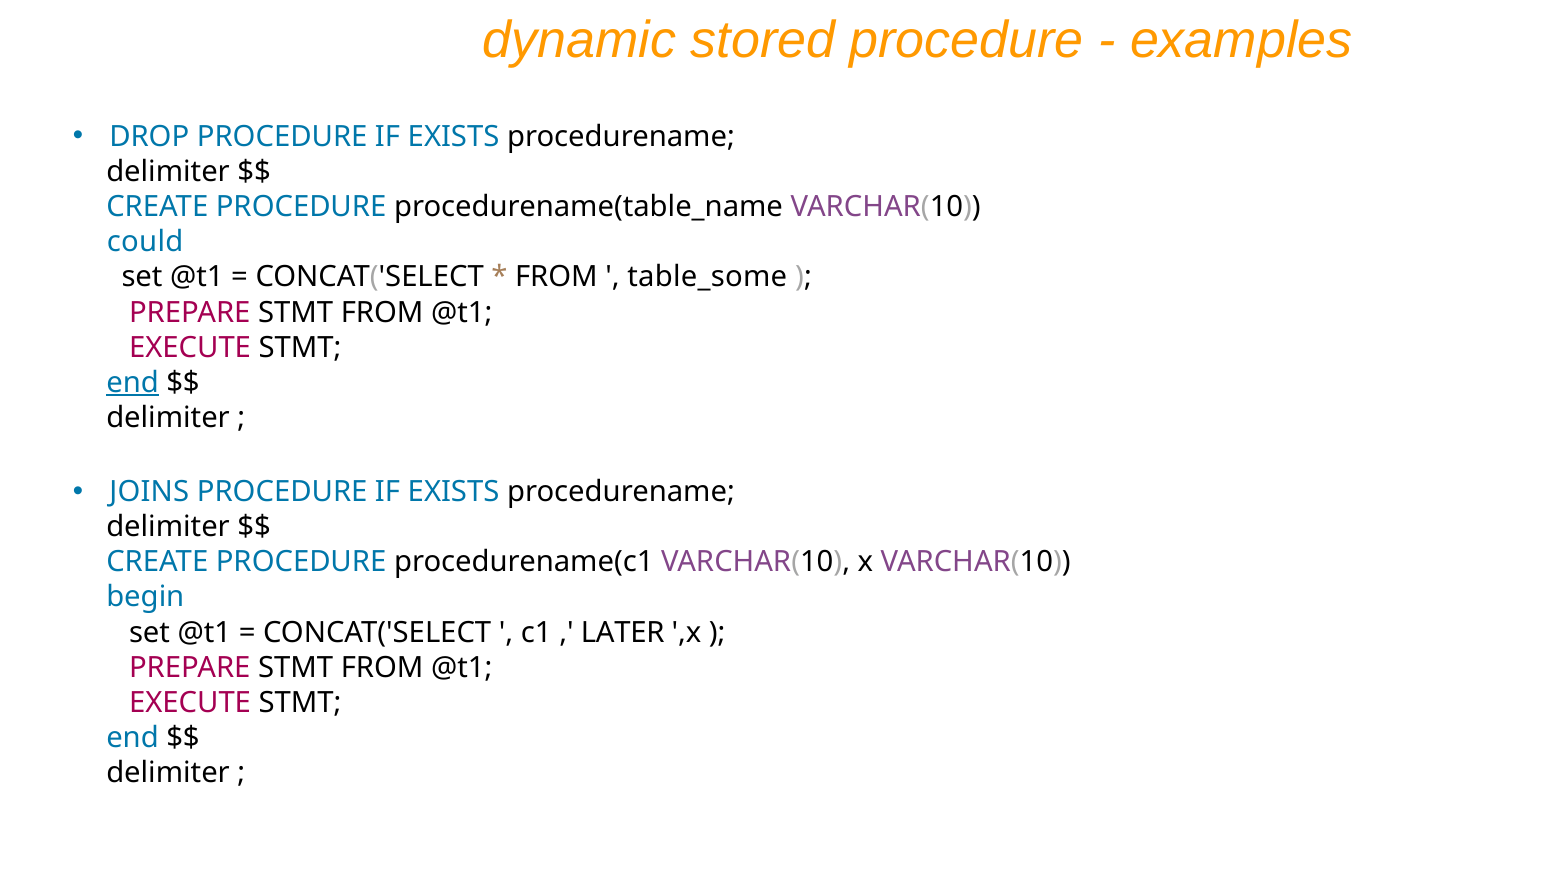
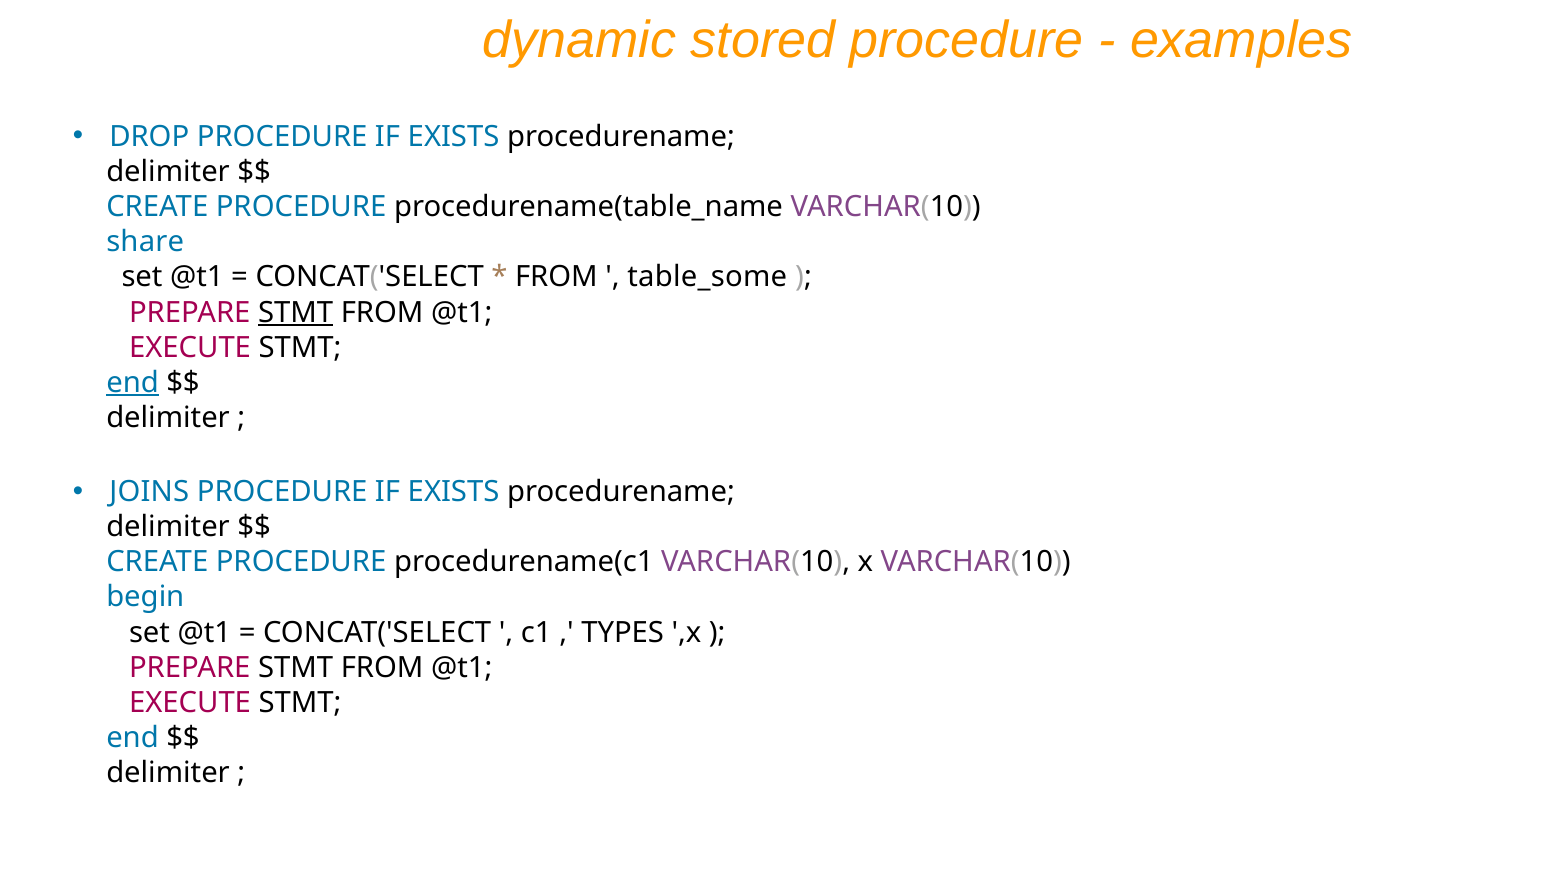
could: could -> share
STMT at (296, 312) underline: none -> present
LATER: LATER -> TYPES
